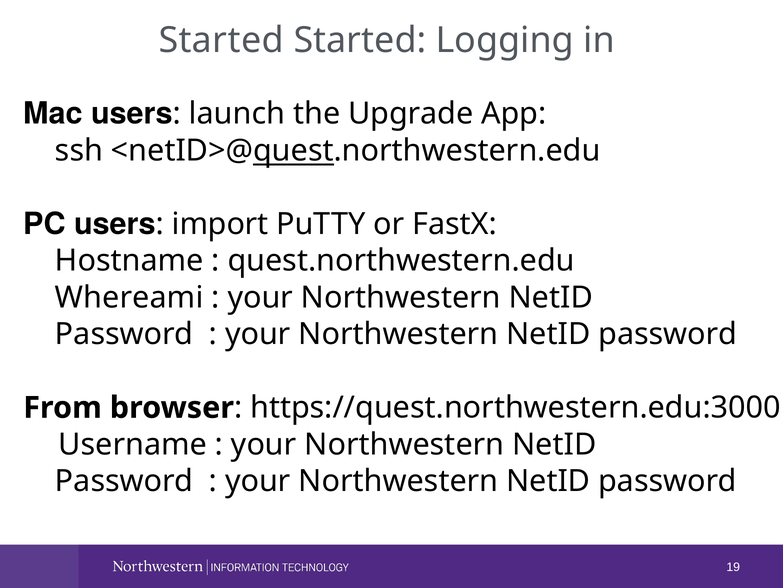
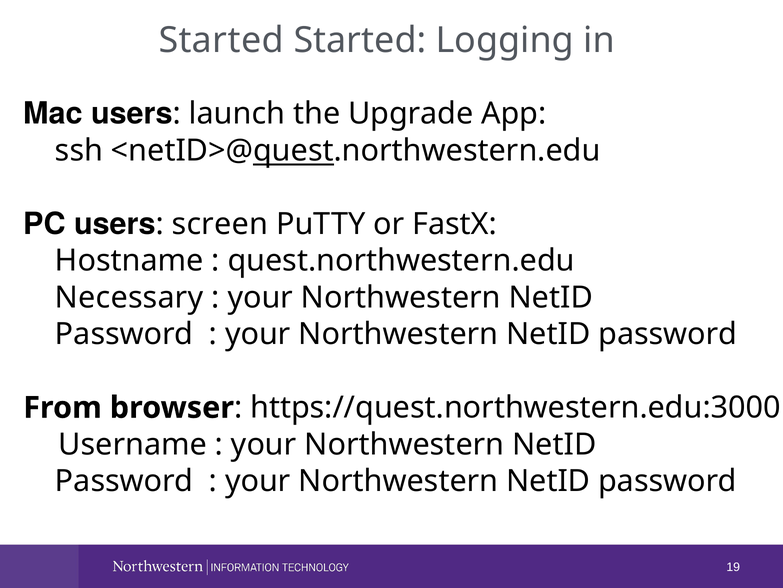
import: import -> screen
Whereami: Whereami -> Necessary
